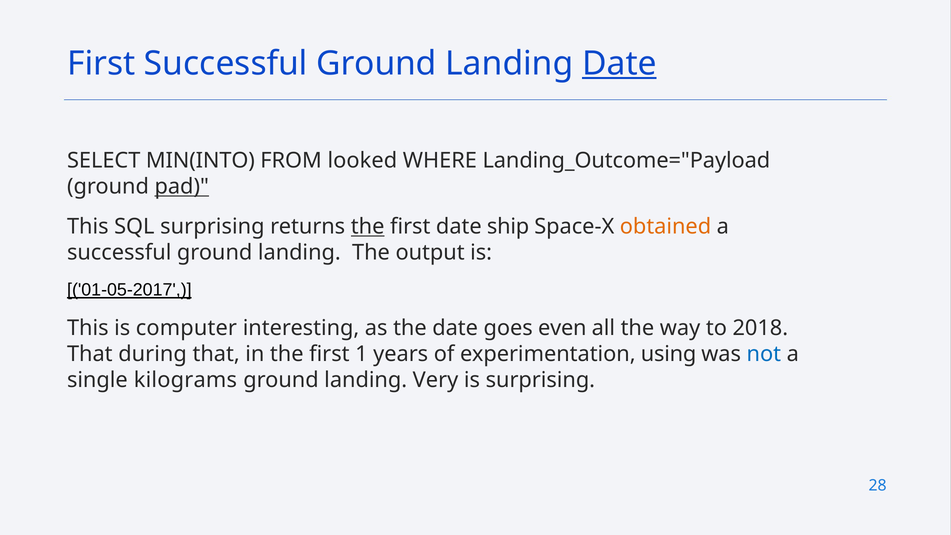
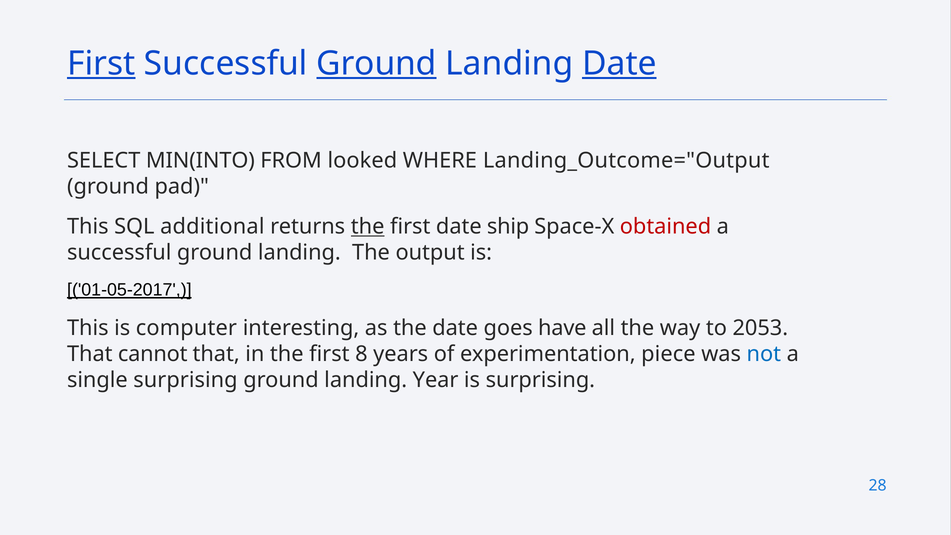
First at (101, 63) underline: none -> present
Ground at (377, 63) underline: none -> present
Landing_Outcome="Payload: Landing_Outcome="Payload -> Landing_Outcome="Output
pad underline: present -> none
SQL surprising: surprising -> additional
obtained colour: orange -> red
even: even -> have
2018: 2018 -> 2053
during: during -> cannot
1: 1 -> 8
using: using -> piece
single kilograms: kilograms -> surprising
Very: Very -> Year
